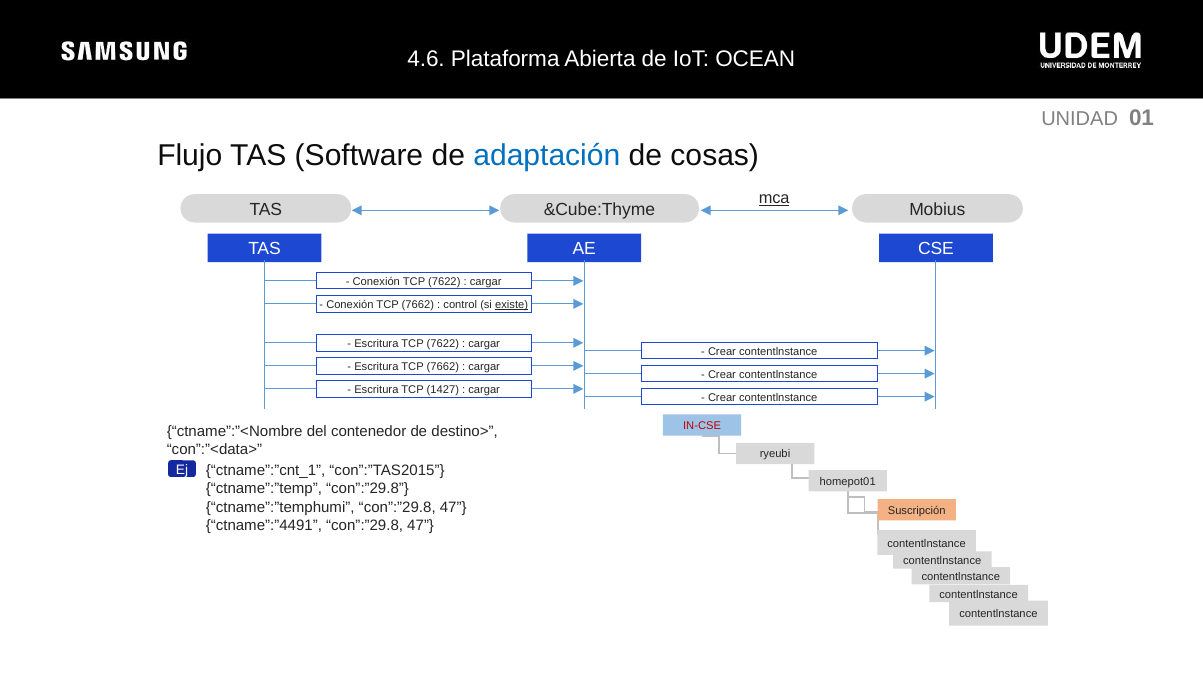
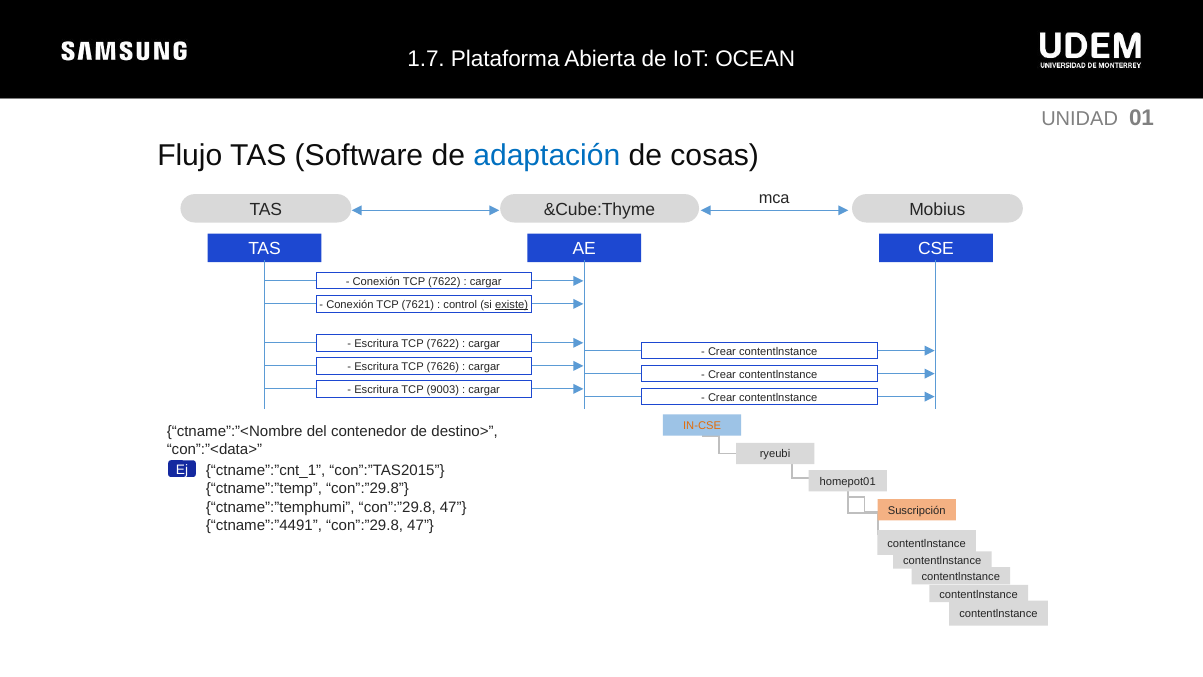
4.6: 4.6 -> 1.7
mca underline: present -> none
Conexión TCP 7662: 7662 -> 7621
Escritura TCP 7662: 7662 -> 7626
1427: 1427 -> 9003
IN-CSE colour: red -> orange
